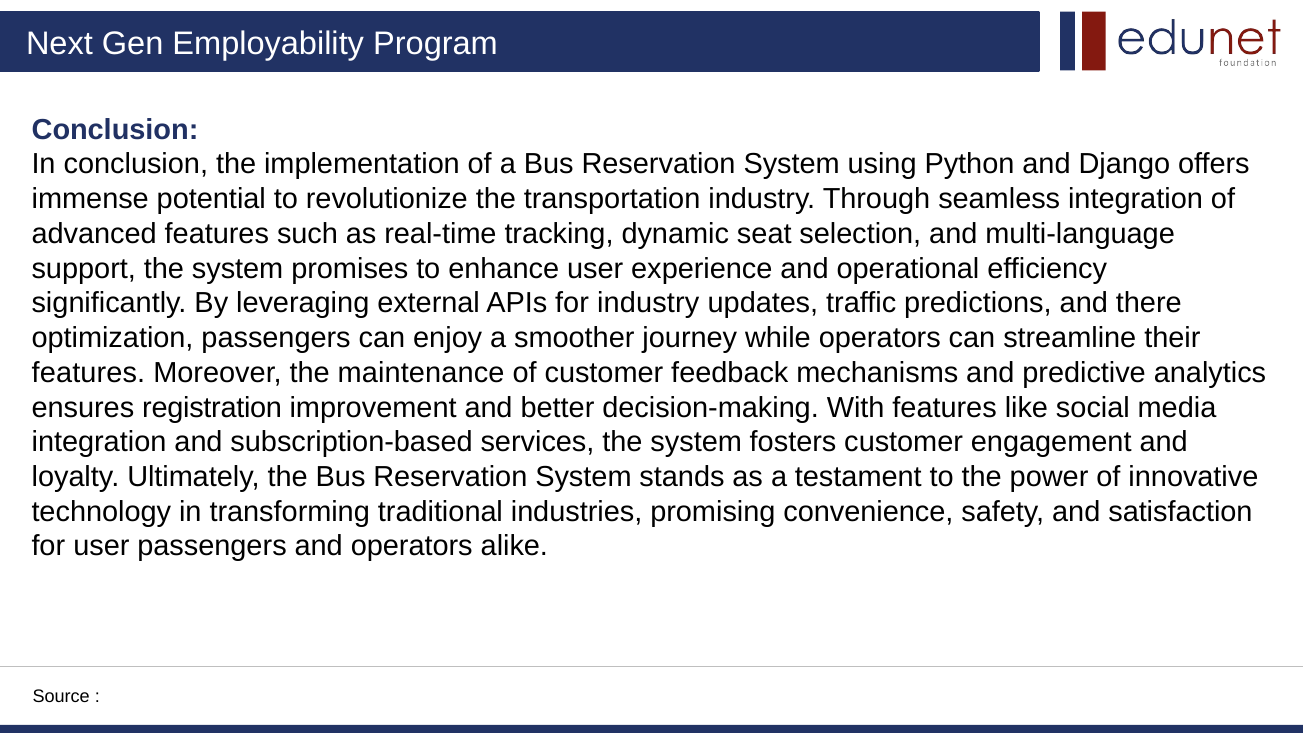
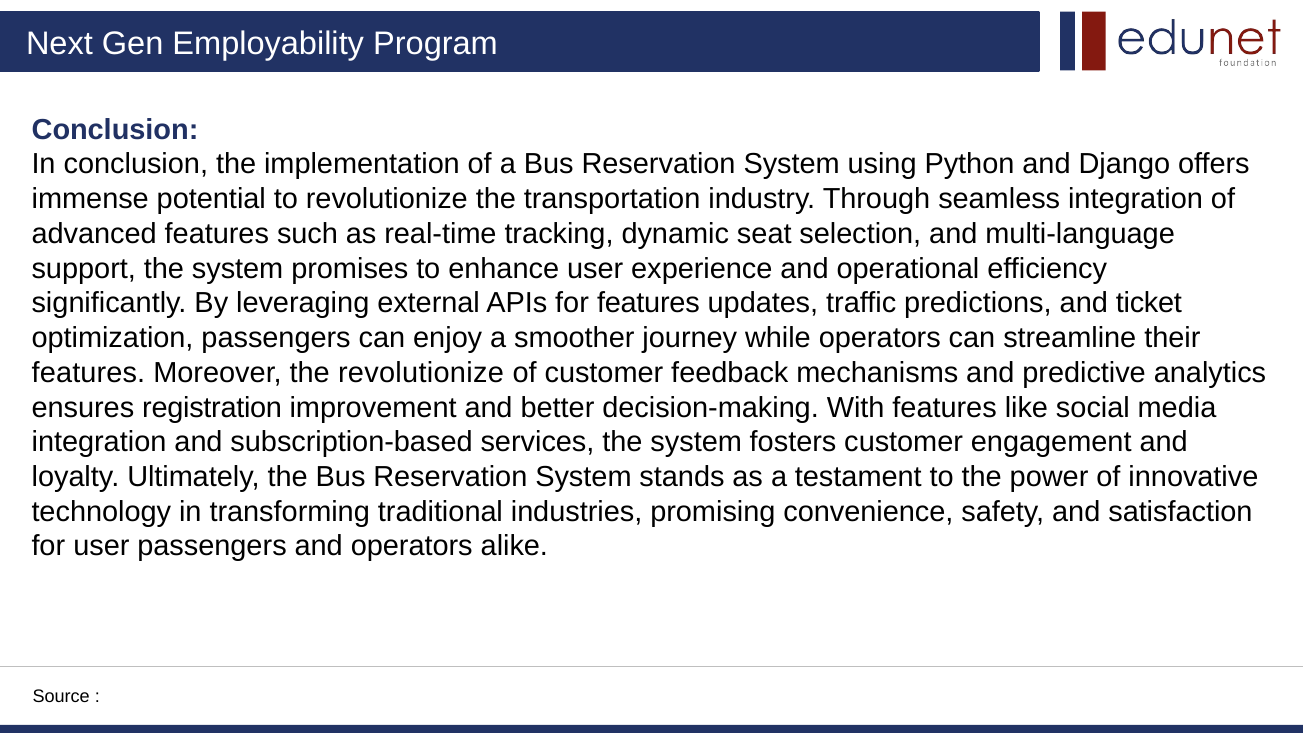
for industry: industry -> features
there: there -> ticket
the maintenance: maintenance -> revolutionize
